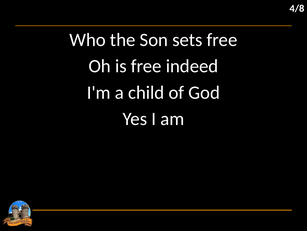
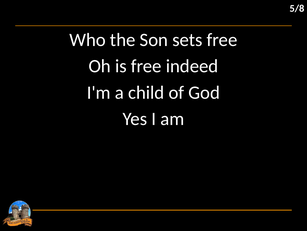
4/8: 4/8 -> 5/8
